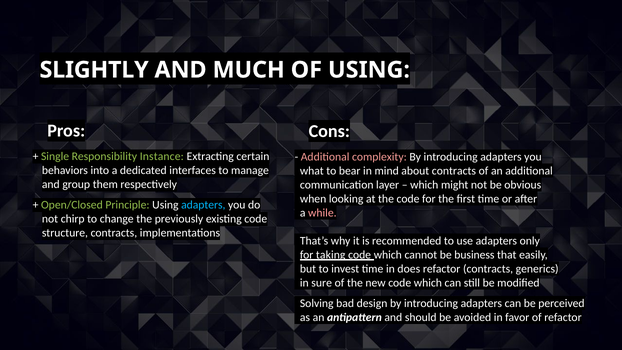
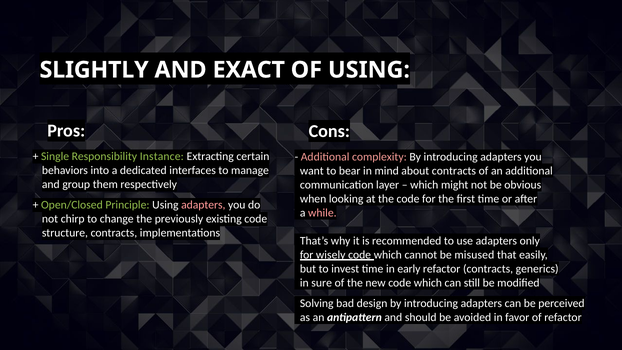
MUCH: MUCH -> EXACT
what: what -> want
adapters at (203, 205) colour: light blue -> pink
taking: taking -> wisely
business: business -> misused
does: does -> early
